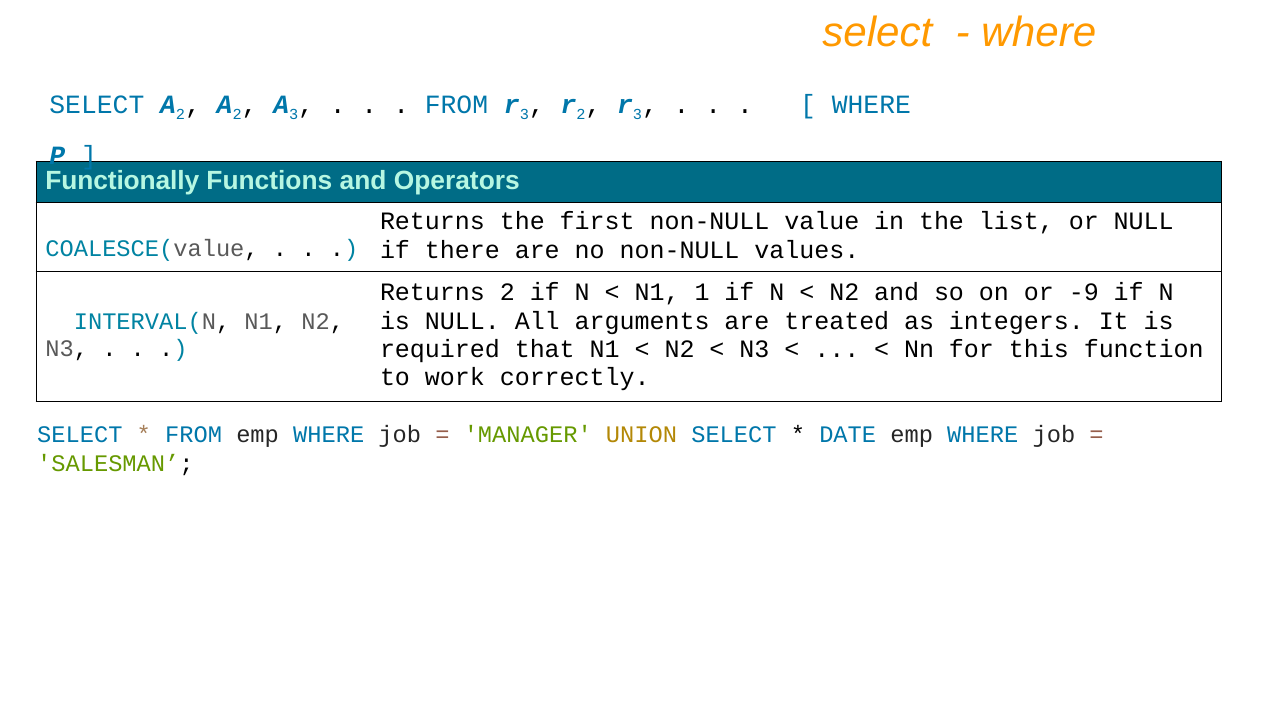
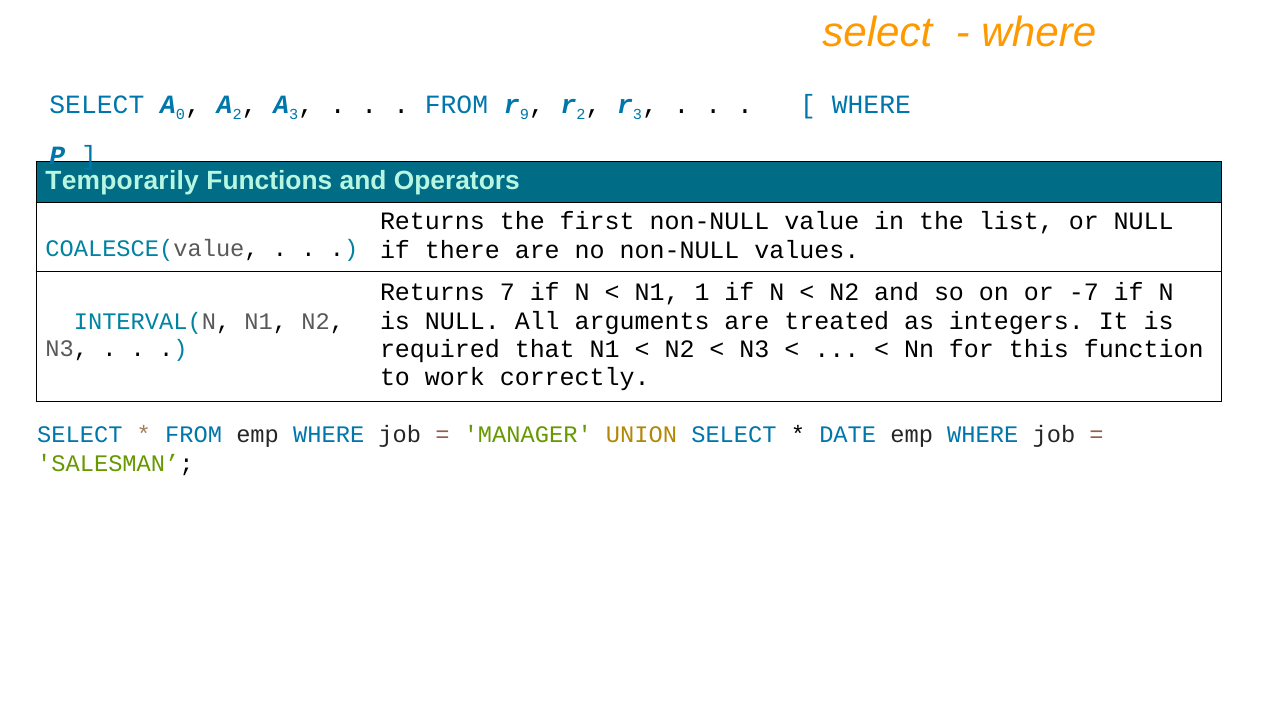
2 at (181, 115): 2 -> 0
3 at (524, 115): 3 -> 9
Functionally: Functionally -> Temporarily
Returns 2: 2 -> 7
-9: -9 -> -7
